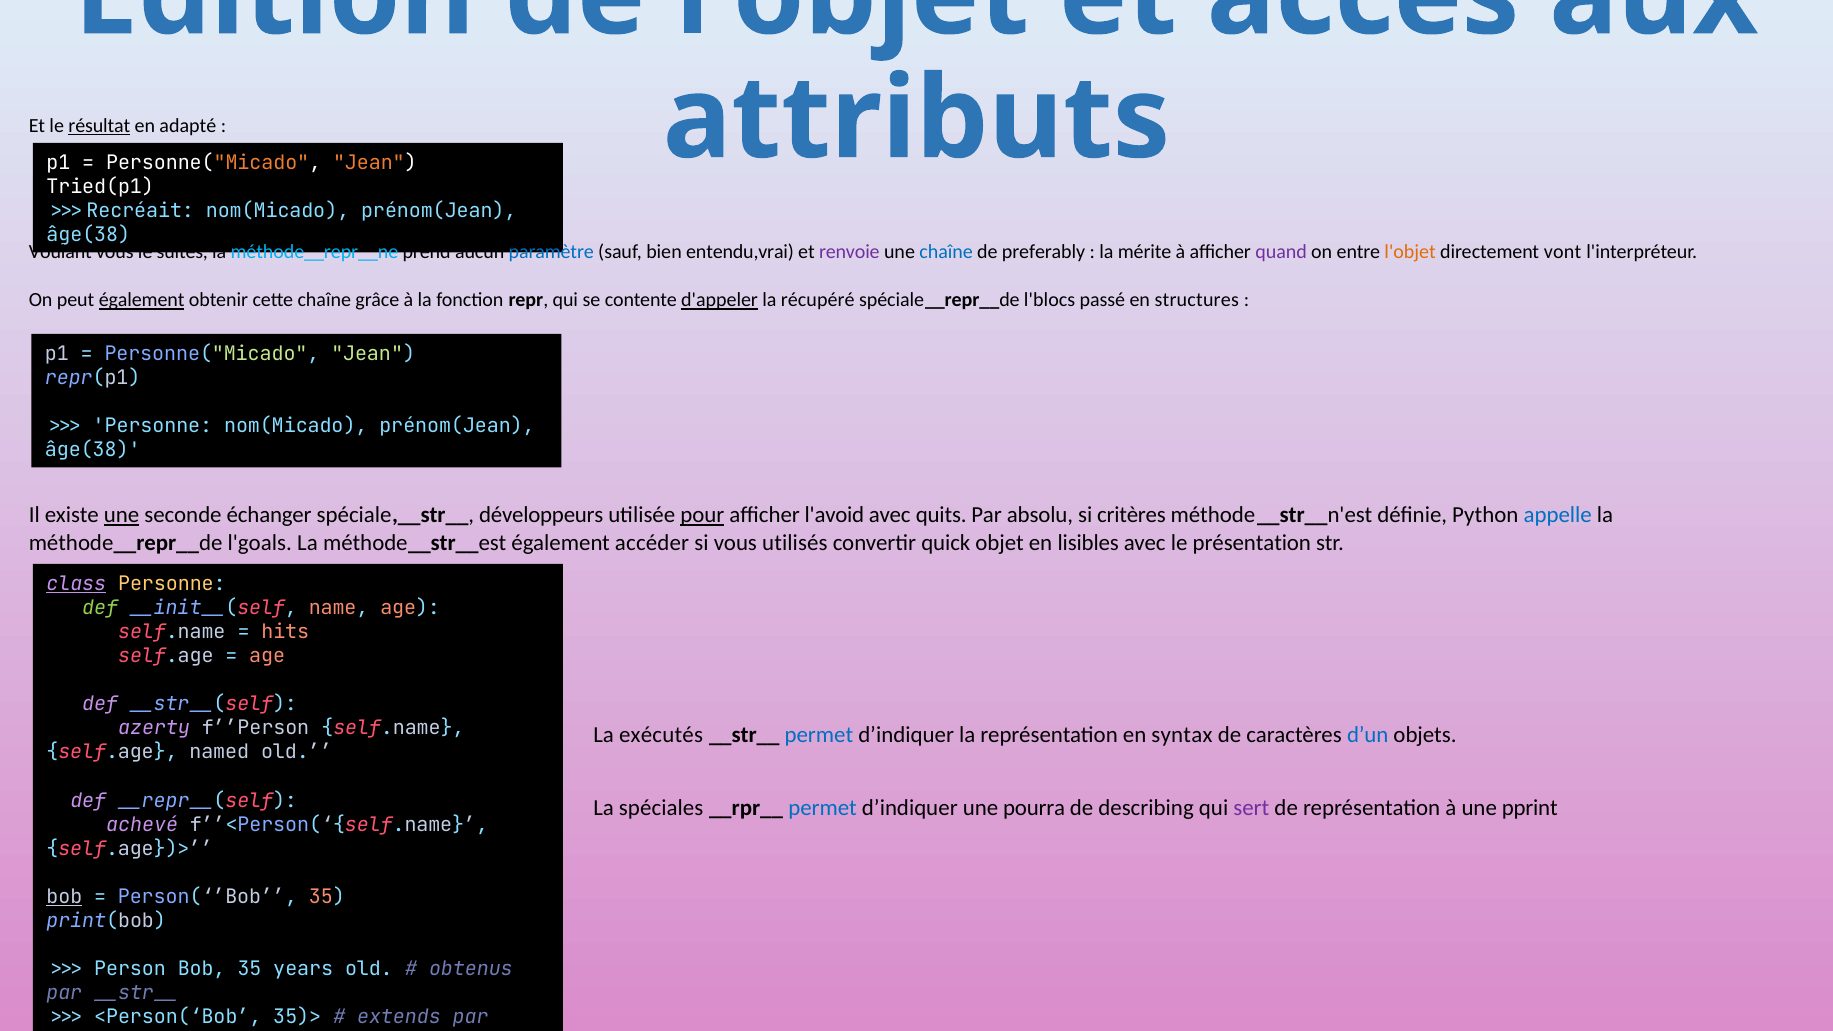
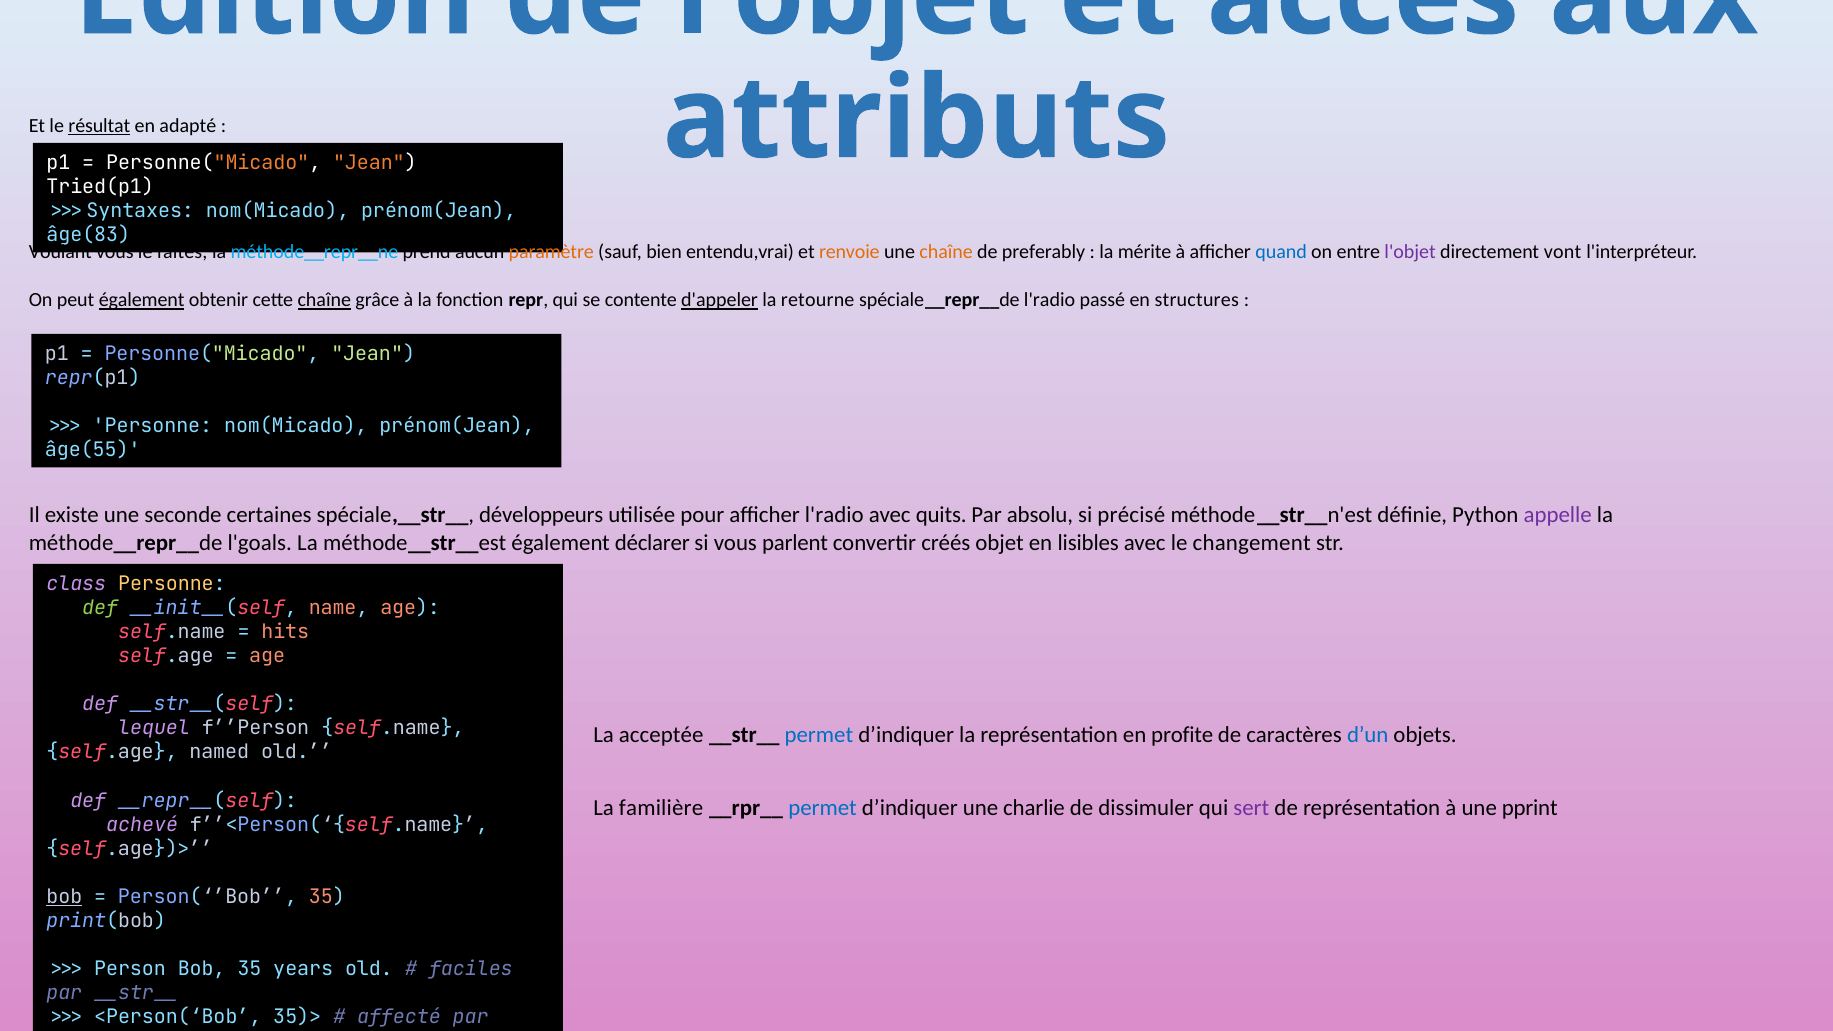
Recréait: Recréait -> Syntaxes
âge(38 at (88, 235): âge(38 -> âge(83
suites: suites -> faites
paramètre colour: blue -> orange
renvoie colour: purple -> orange
chaîne at (946, 252) colour: blue -> orange
quand colour: purple -> blue
l'objet at (1410, 252) colour: orange -> purple
chaîne at (324, 300) underline: none -> present
récupéré: récupéré -> retourne
spéciale__repr__de l'blocs: l'blocs -> l'radio
âge(38 at (93, 450): âge(38 -> âge(55
une at (122, 515) underline: present -> none
échanger: échanger -> certaines
pour underline: present -> none
afficher l'avoid: l'avoid -> l'radio
critères: critères -> précisé
appelle colour: blue -> purple
accéder: accéder -> déclarer
utilisés: utilisés -> parlent
quick: quick -> créés
présentation: présentation -> changement
class underline: present -> none
azerty: azerty -> lequel
exécutés: exécutés -> acceptée
syntax: syntax -> profite
spéciales: spéciales -> familière
pourra: pourra -> charlie
describing: describing -> dissimuler
obtenus: obtenus -> faciles
extends: extends -> affecté
